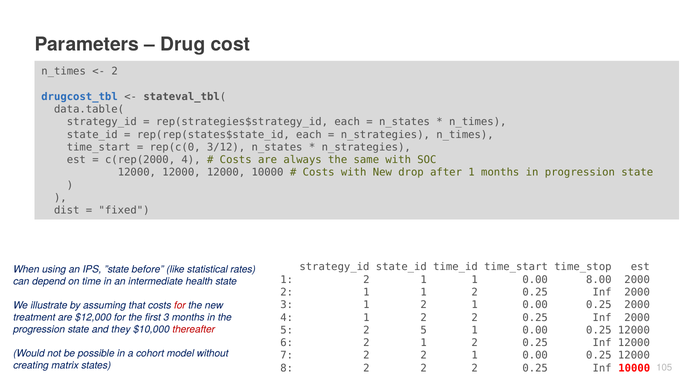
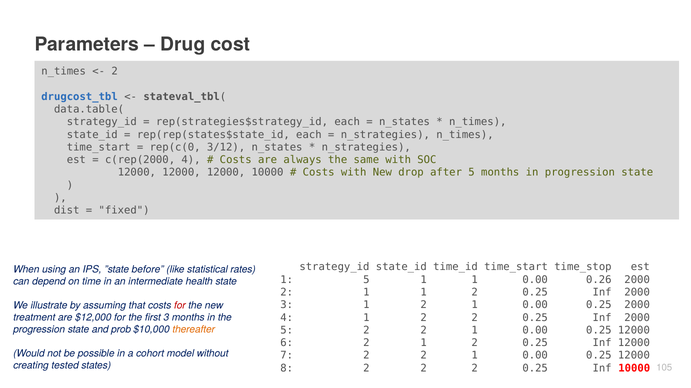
after 1: 1 -> 5
2 at (366, 280): 2 -> 5
8.00: 8.00 -> 0.26
they: they -> prob
thereafter colour: red -> orange
5 2 5: 5 -> 2
matrix: matrix -> tested
